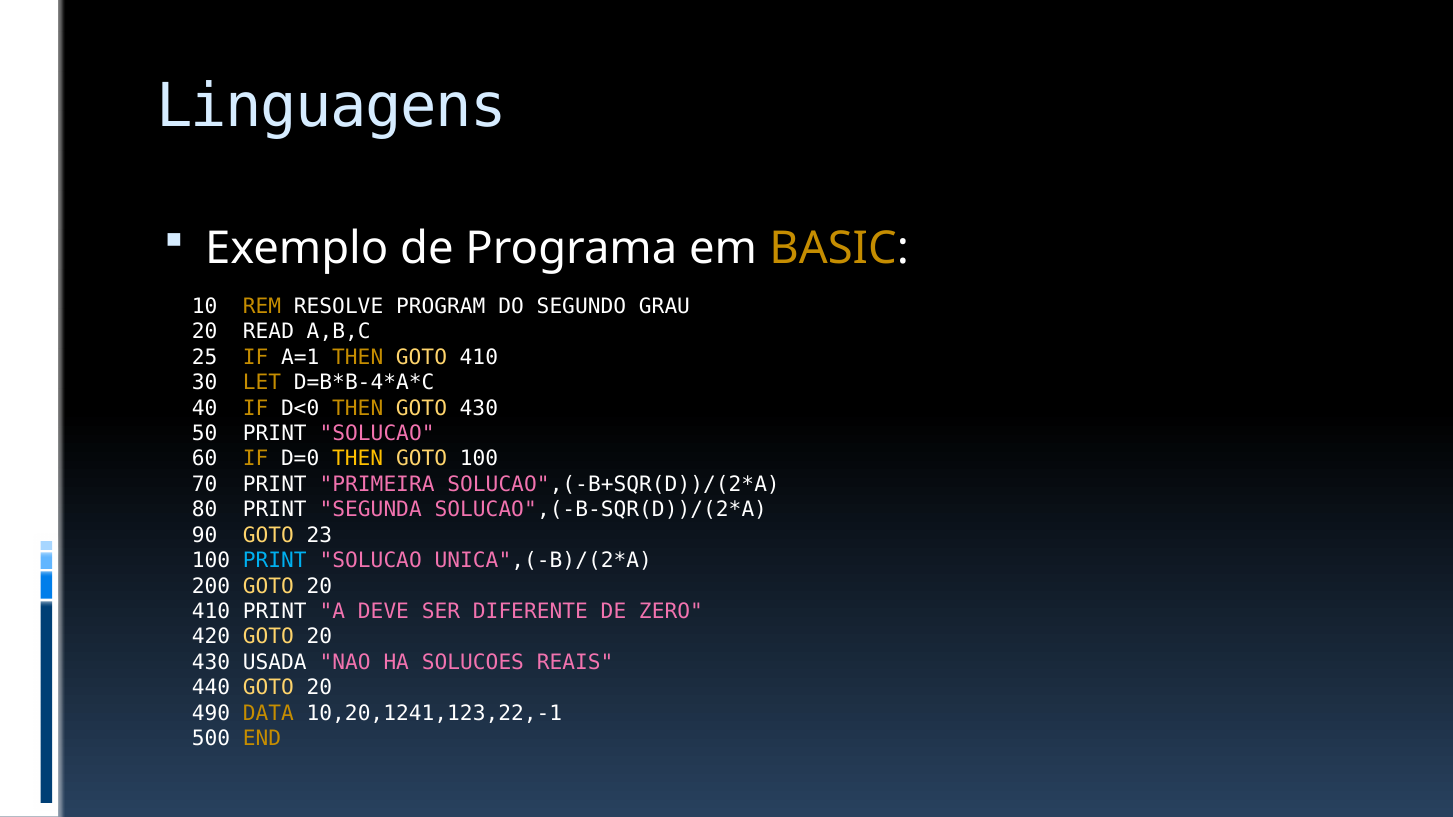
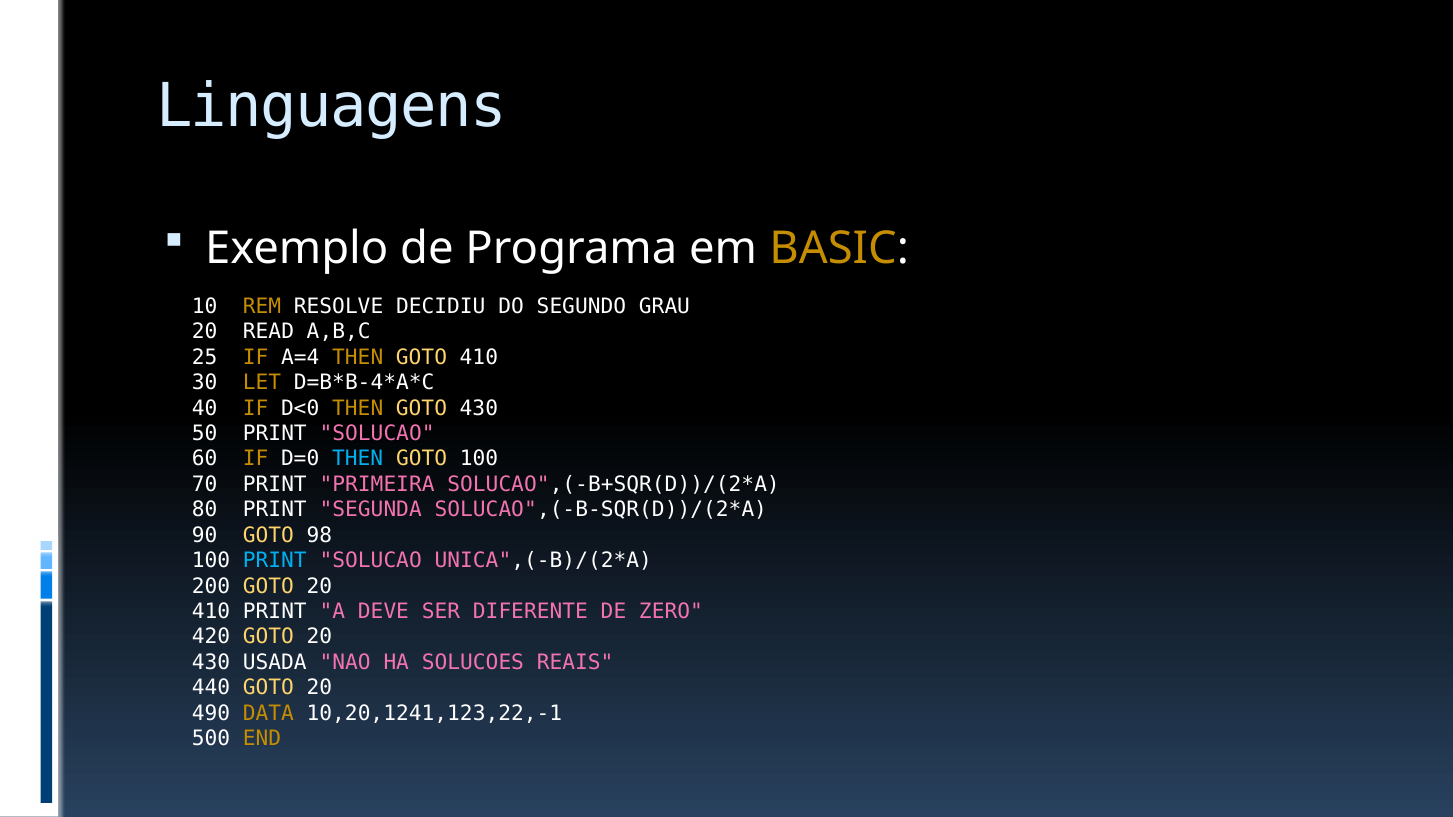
PROGRAM: PROGRAM -> DECIDIU
A=1: A=1 -> A=4
THEN at (358, 459) colour: yellow -> light blue
23: 23 -> 98
